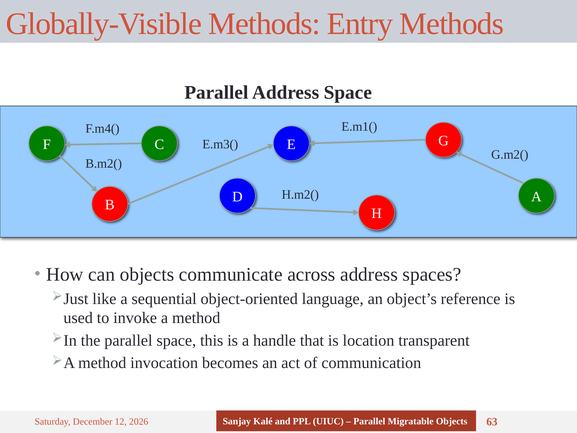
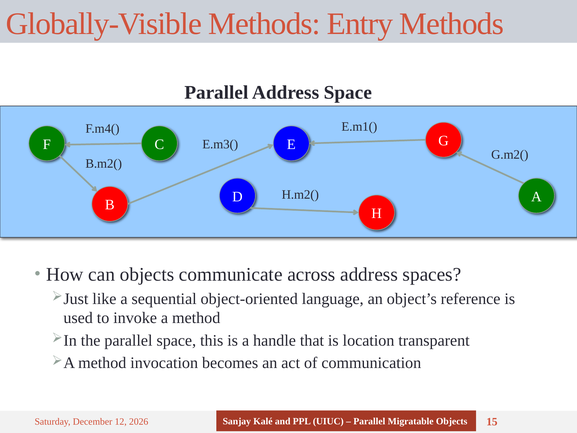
63: 63 -> 15
